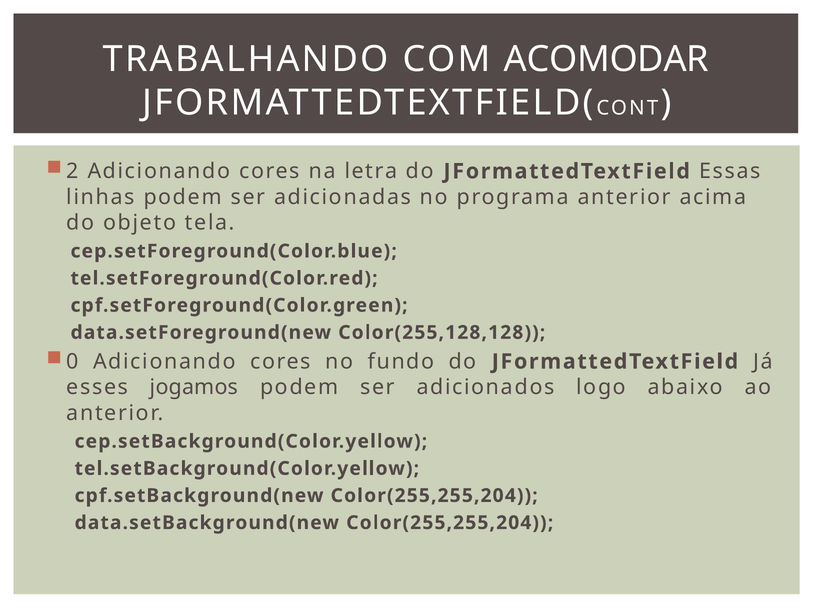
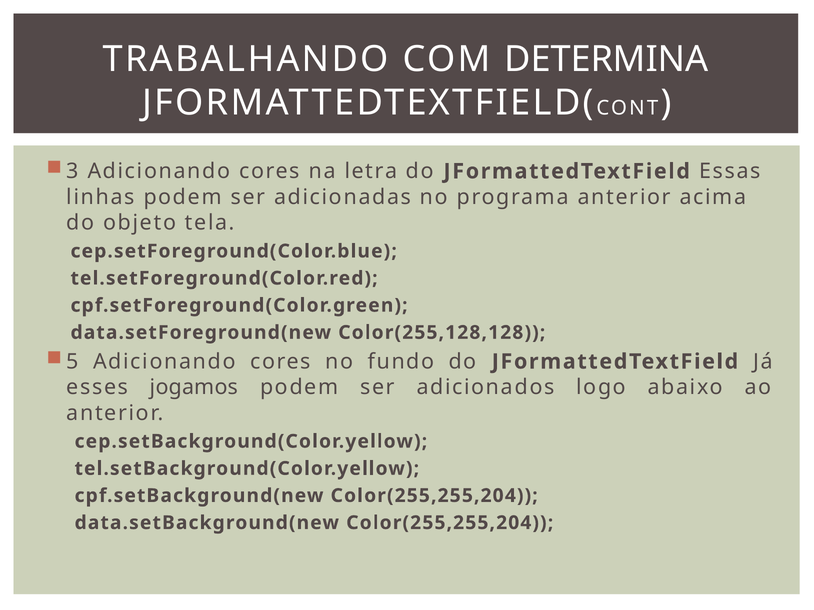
ACOMODAR: ACOMODAR -> DETERMINA
2: 2 -> 3
0: 0 -> 5
